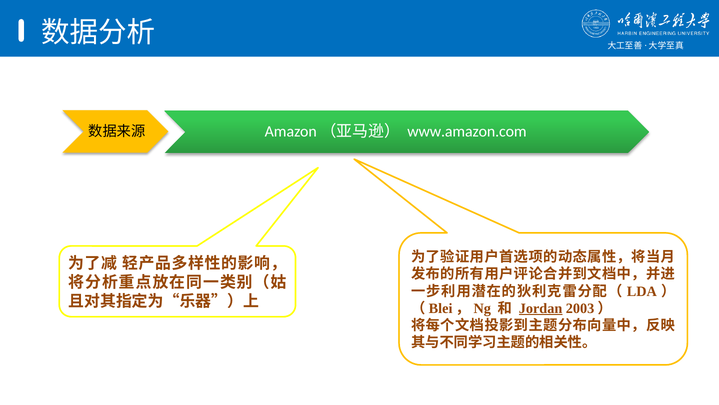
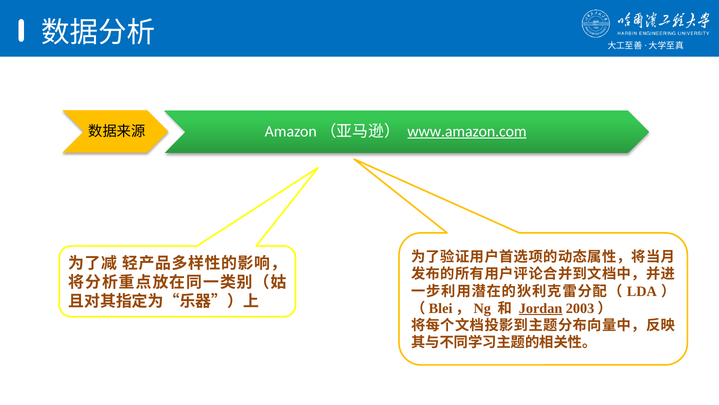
www.amazon.com underline: none -> present
